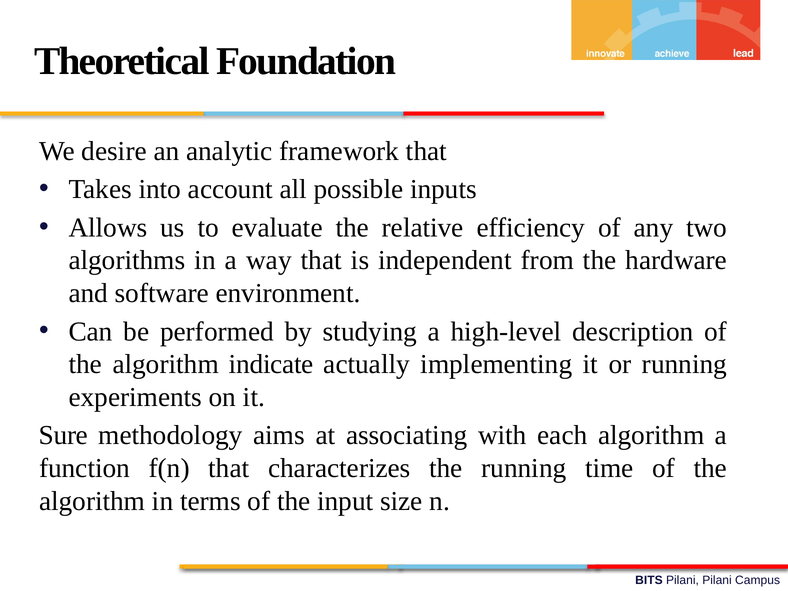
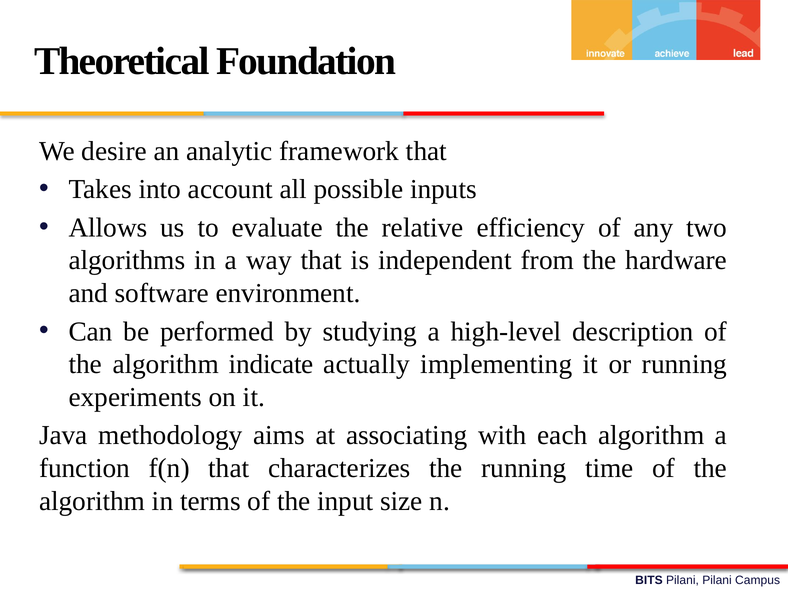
Sure: Sure -> Java
